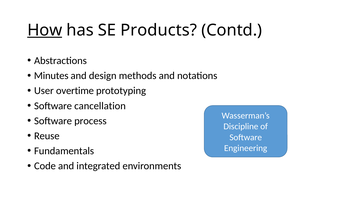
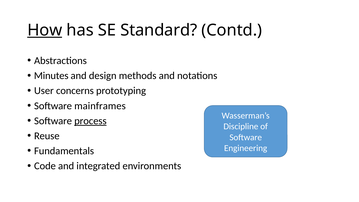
Products: Products -> Standard
overtime: overtime -> concerns
cancellation: cancellation -> mainframes
process underline: none -> present
